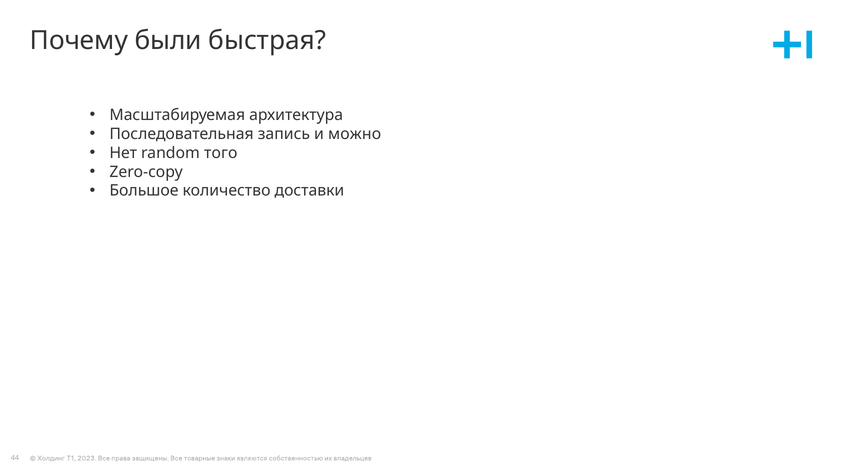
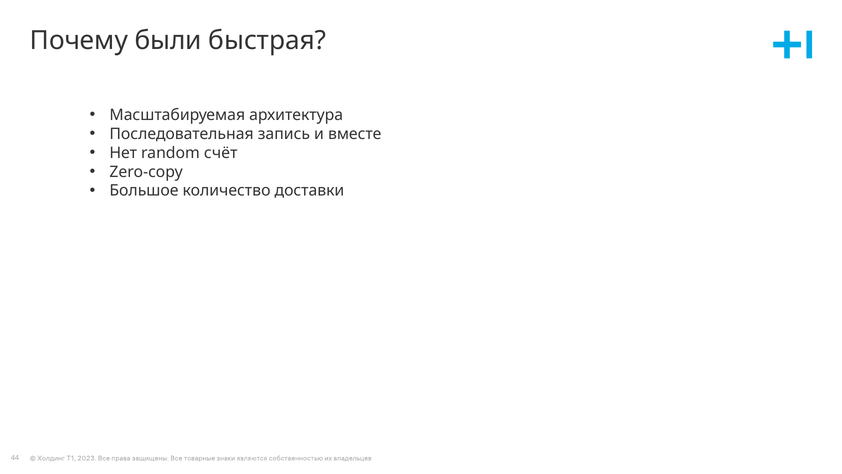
можно: можно -> вместе
того: того -> счёт
